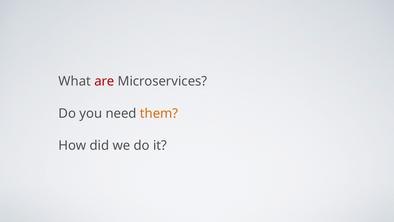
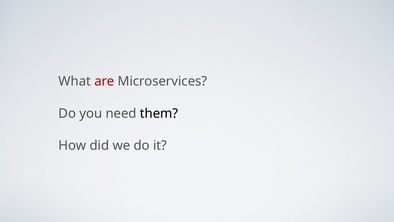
them colour: orange -> black
